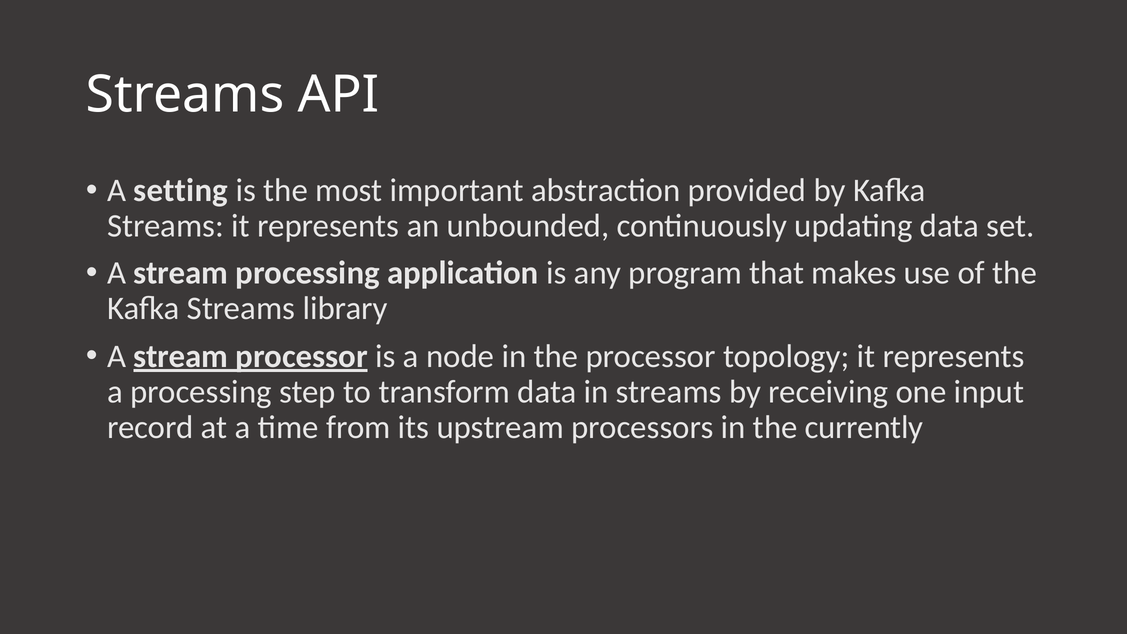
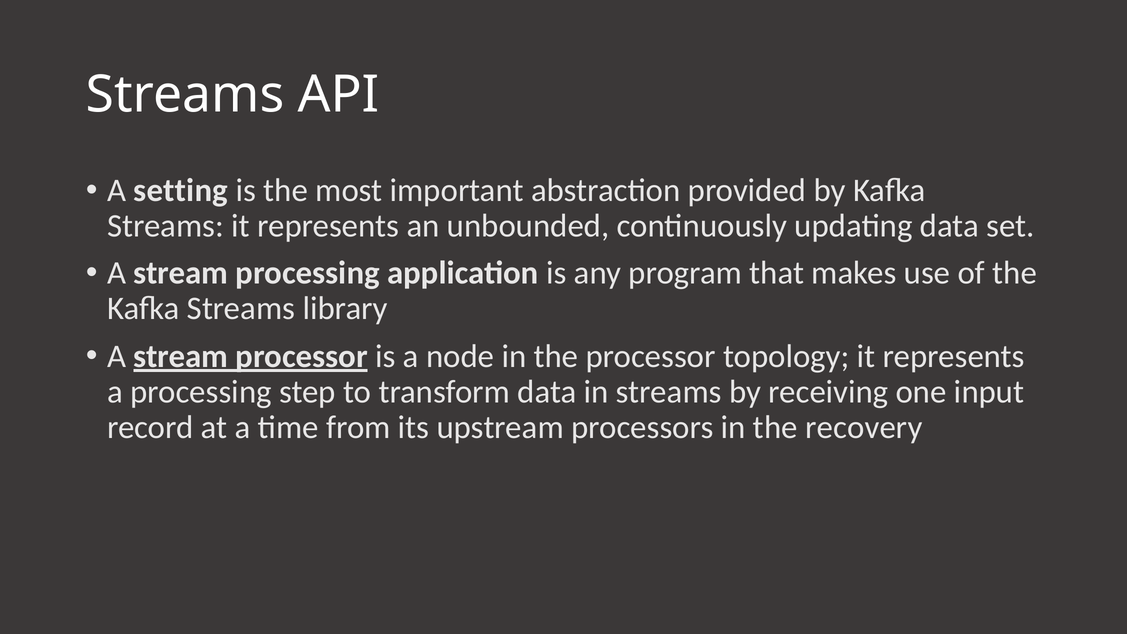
currently: currently -> recovery
